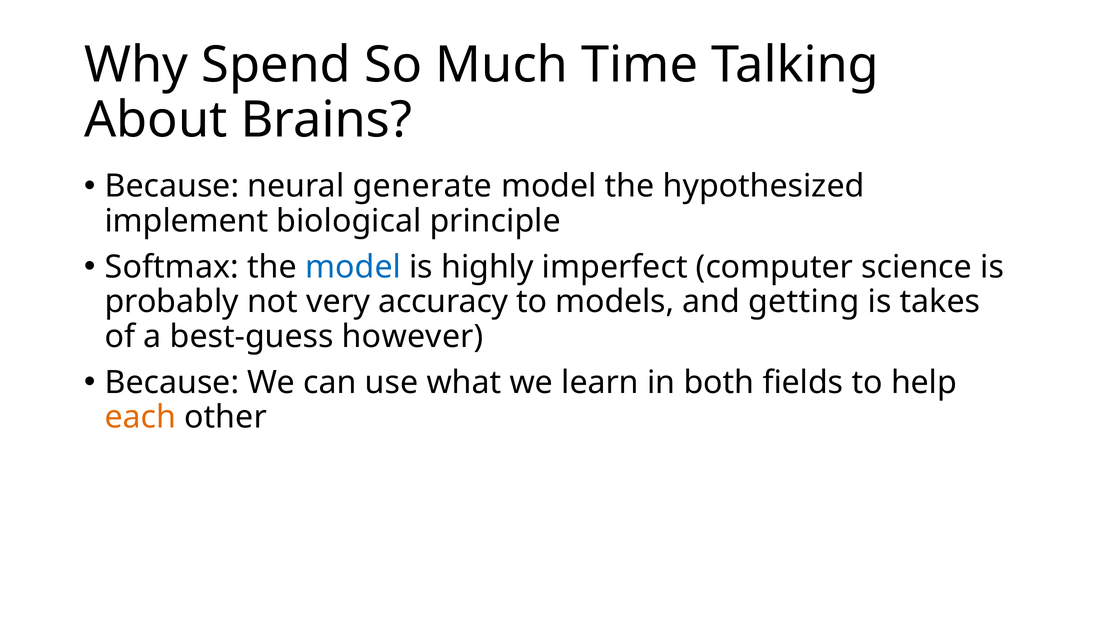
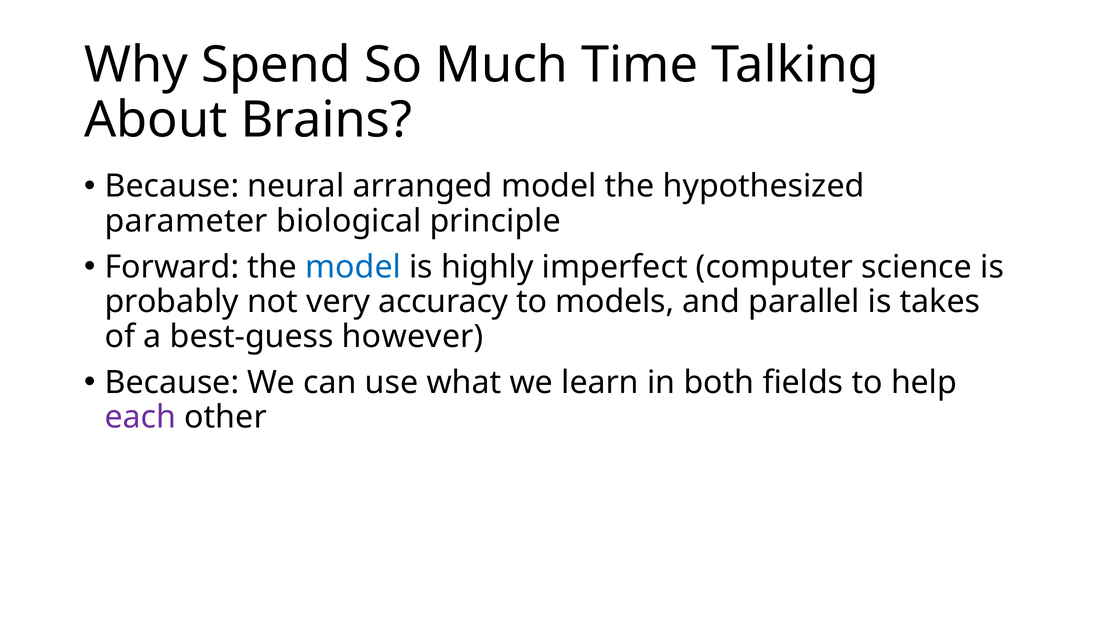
generate: generate -> arranged
implement: implement -> parameter
Softmax: Softmax -> Forward
getting: getting -> parallel
each colour: orange -> purple
